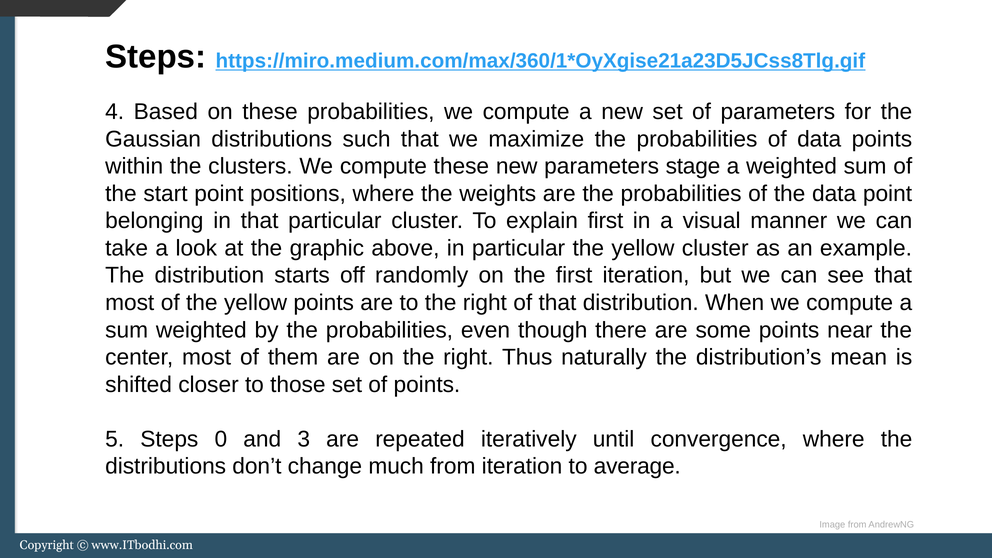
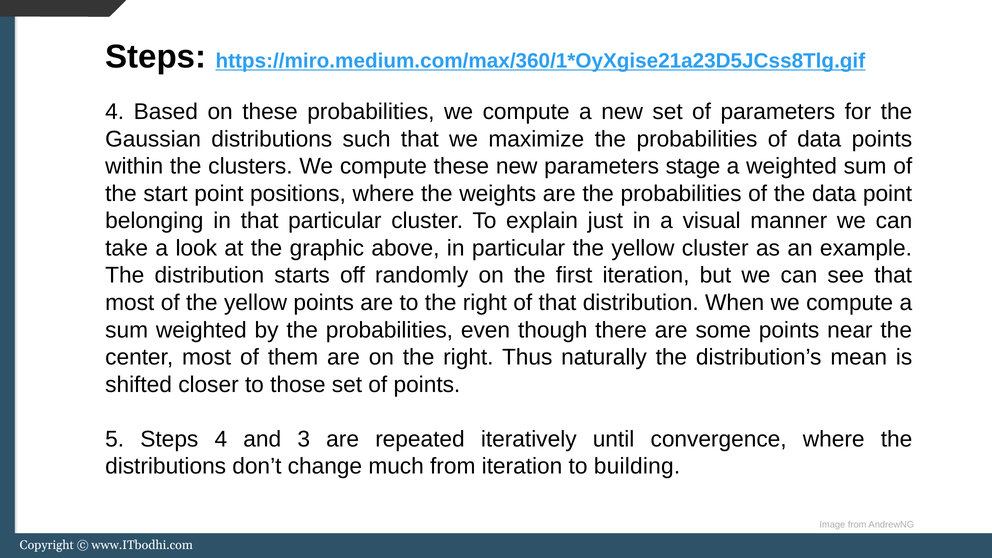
explain first: first -> just
Steps 0: 0 -> 4
average: average -> building
